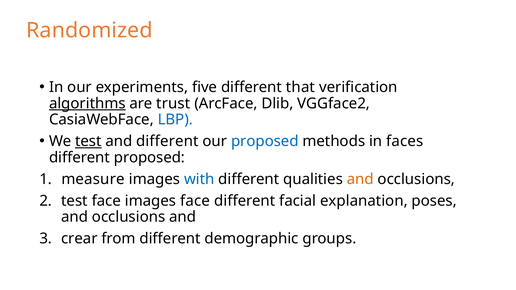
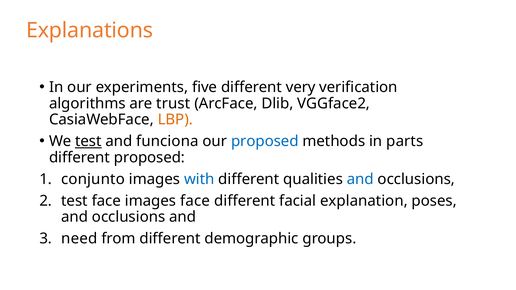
Randomized: Randomized -> Explanations
that: that -> very
algorithms underline: present -> none
LBP colour: blue -> orange
and different: different -> funciona
faces: faces -> parts
measure: measure -> conjunto
and at (360, 179) colour: orange -> blue
crear: crear -> need
